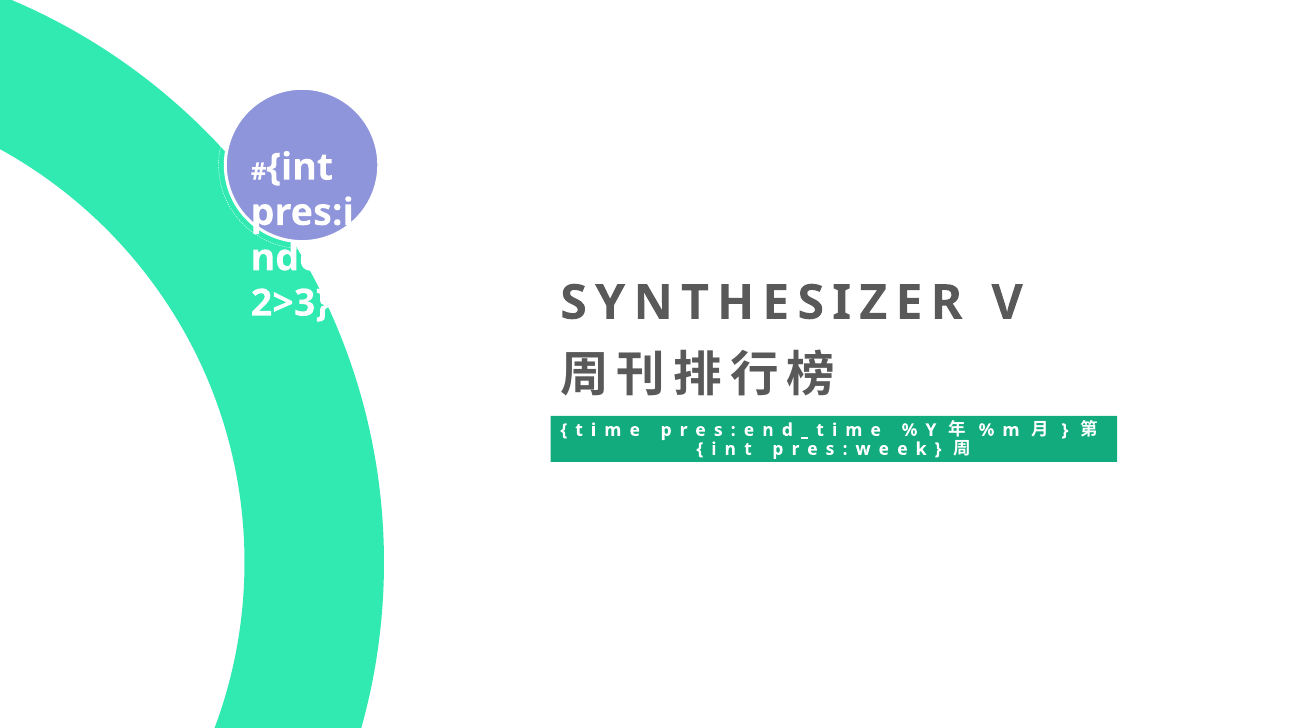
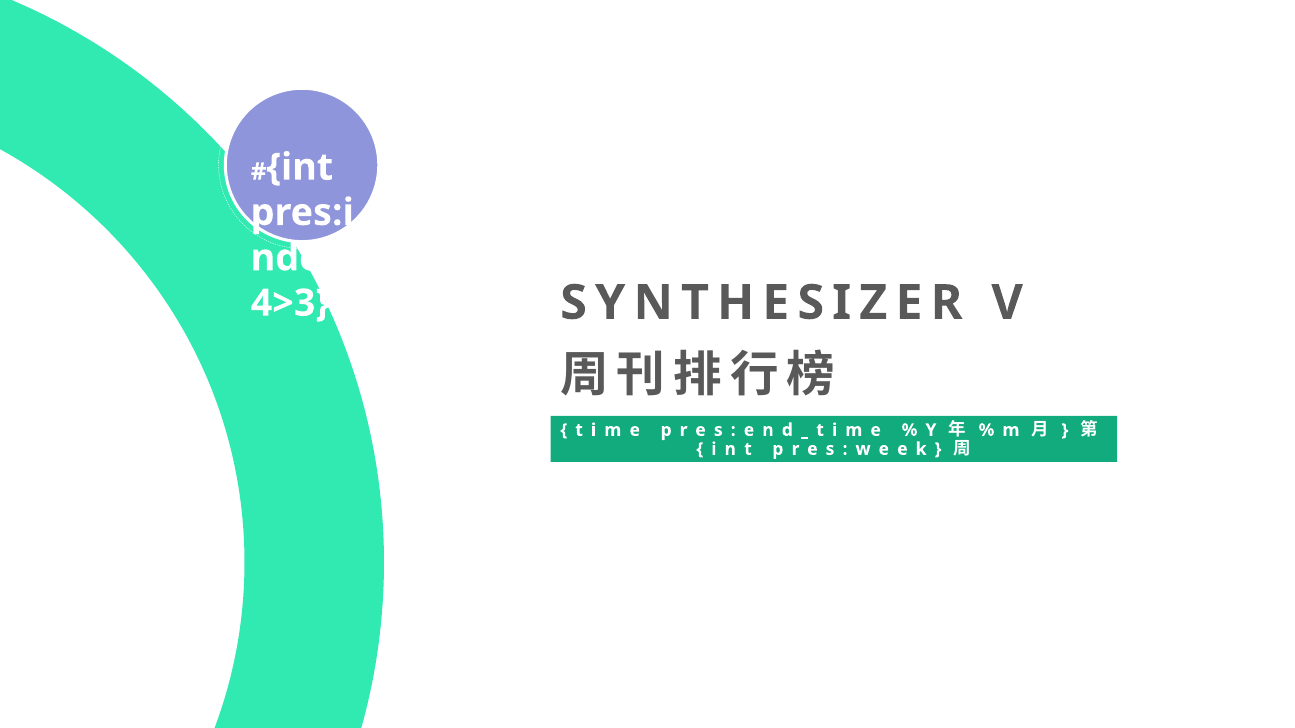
2>3: 2>3 -> 4>3
